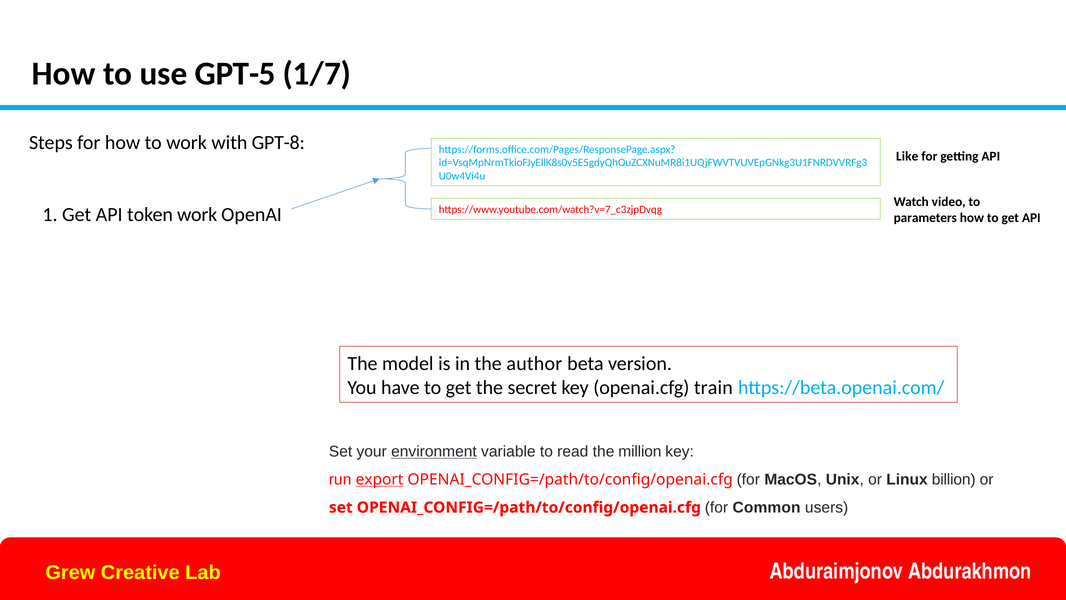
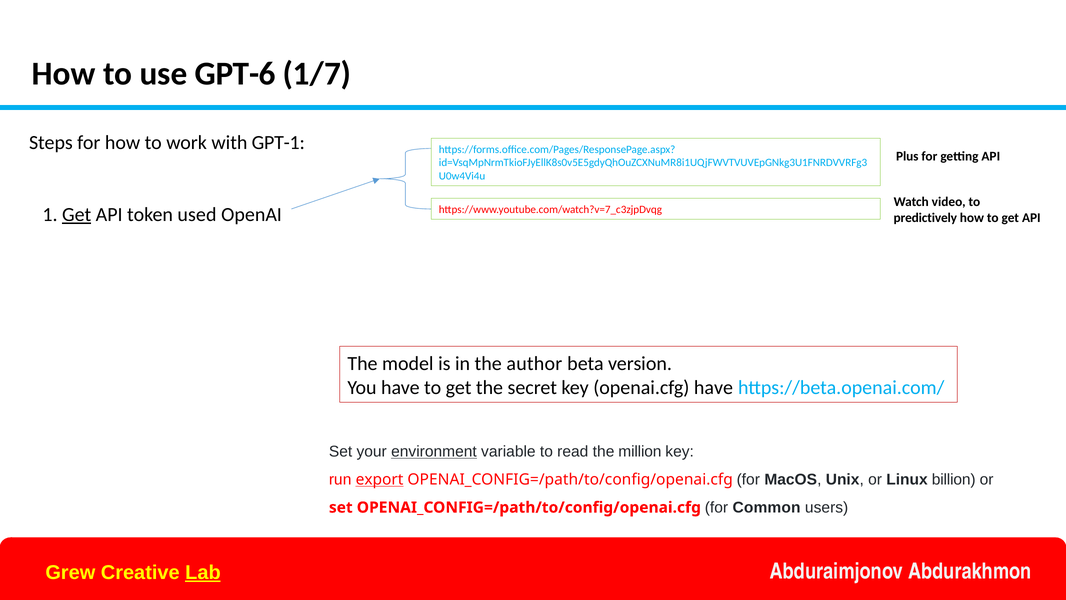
GPT-5: GPT-5 -> GPT-6
GPT-8: GPT-8 -> GPT-1
Like: Like -> Plus
Get at (77, 215) underline: none -> present
token work: work -> used
parameters: parameters -> predictively
openai.cfg train: train -> have
Lab at (203, 572) underline: none -> present
